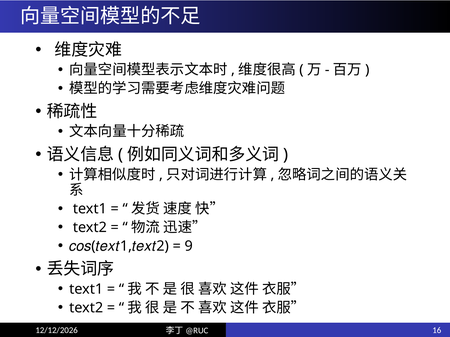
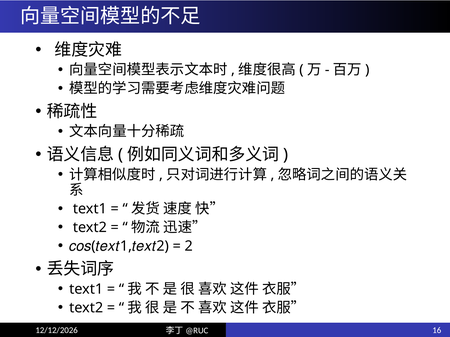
9 at (189, 246): 9 -> 2
